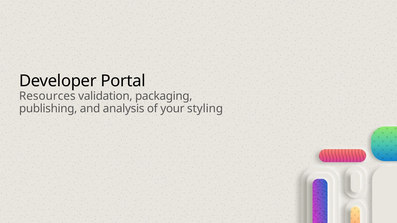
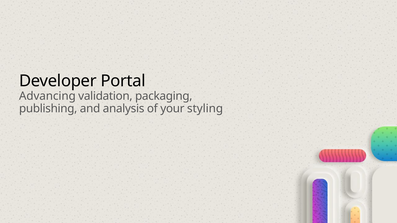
Resources: Resources -> Advancing
